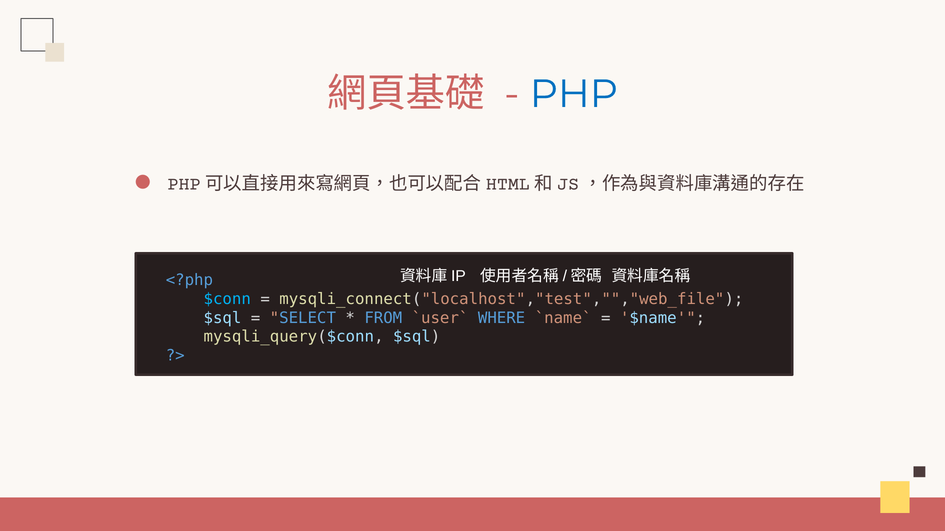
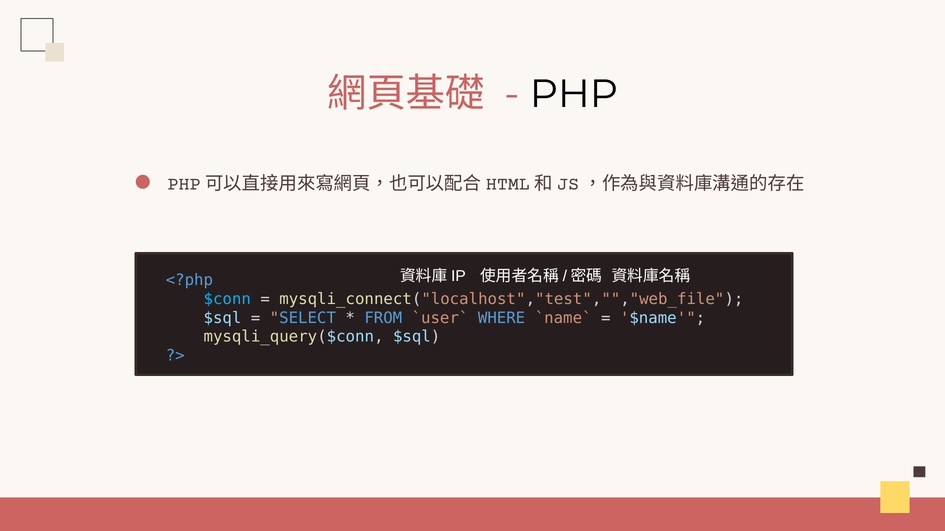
PHP colour: blue -> black
